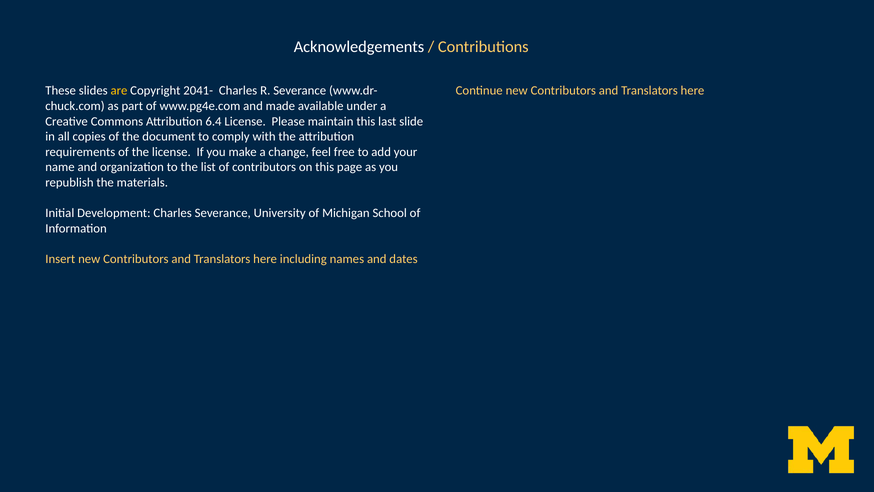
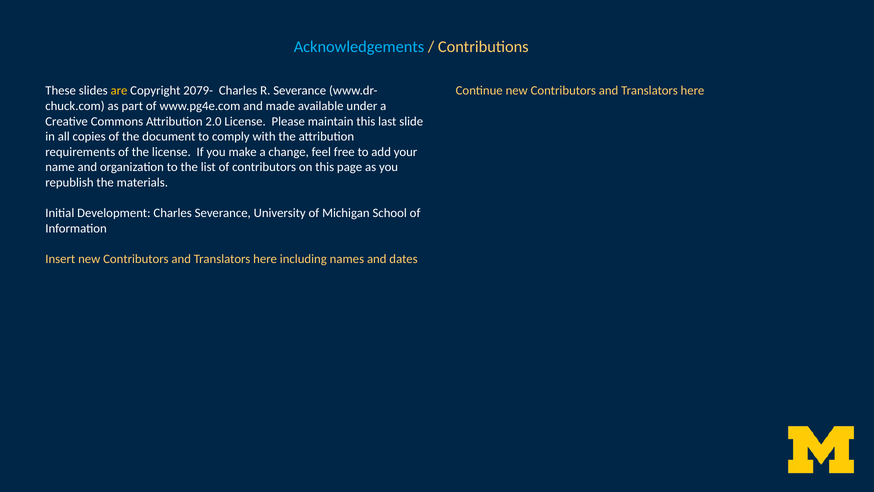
Acknowledgements colour: white -> light blue
2041-: 2041- -> 2079-
6.4: 6.4 -> 2.0
